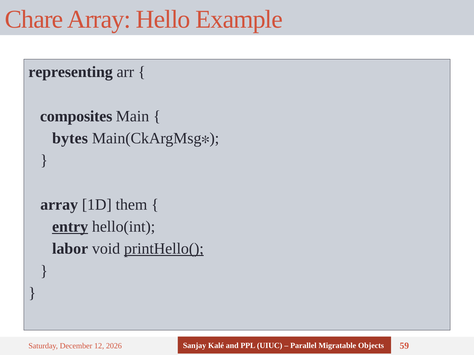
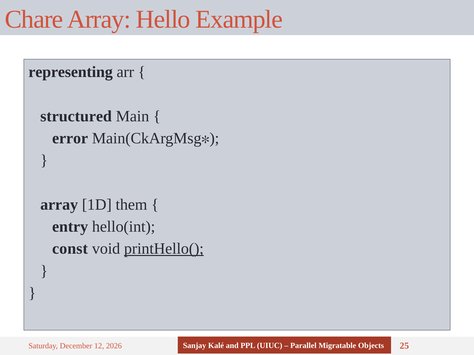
composites: composites -> structured
bytes: bytes -> error
entry underline: present -> none
labor: labor -> const
59: 59 -> 25
